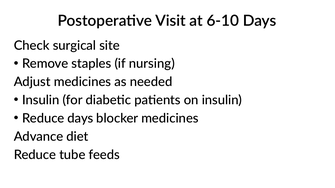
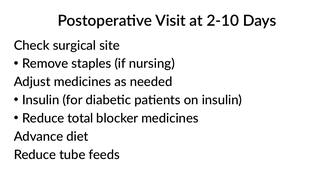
6-10: 6-10 -> 2-10
Reduce days: days -> total
